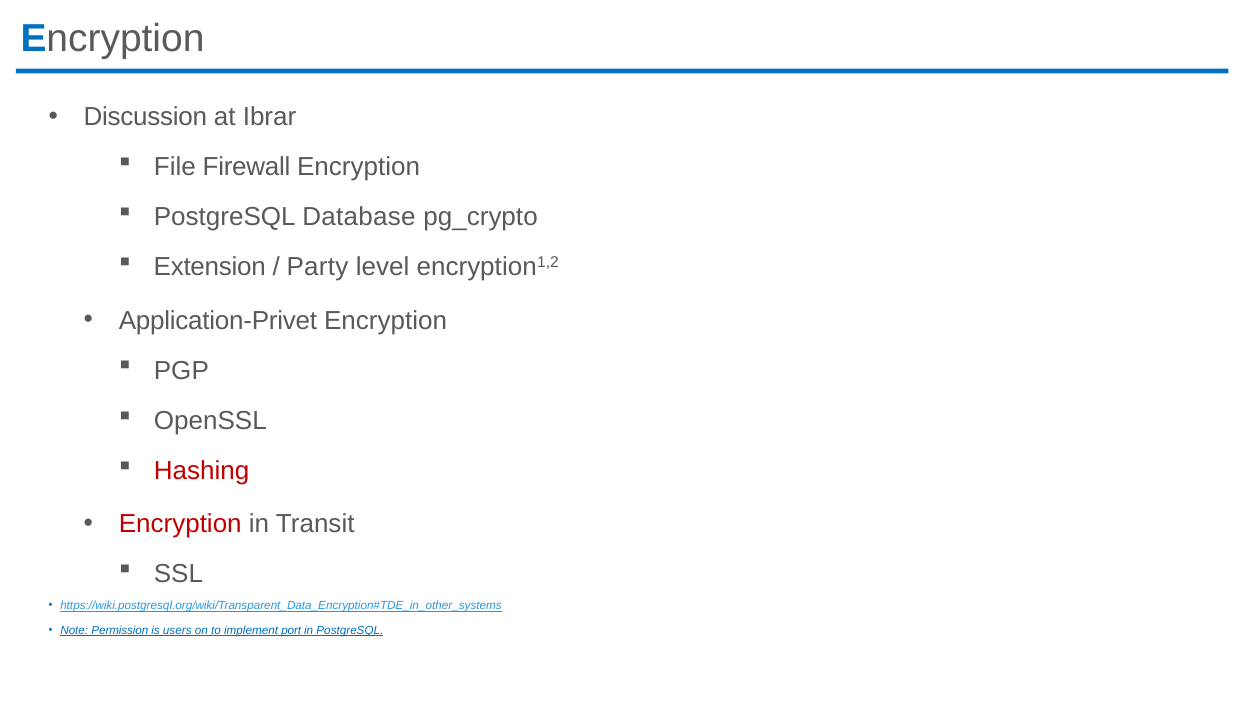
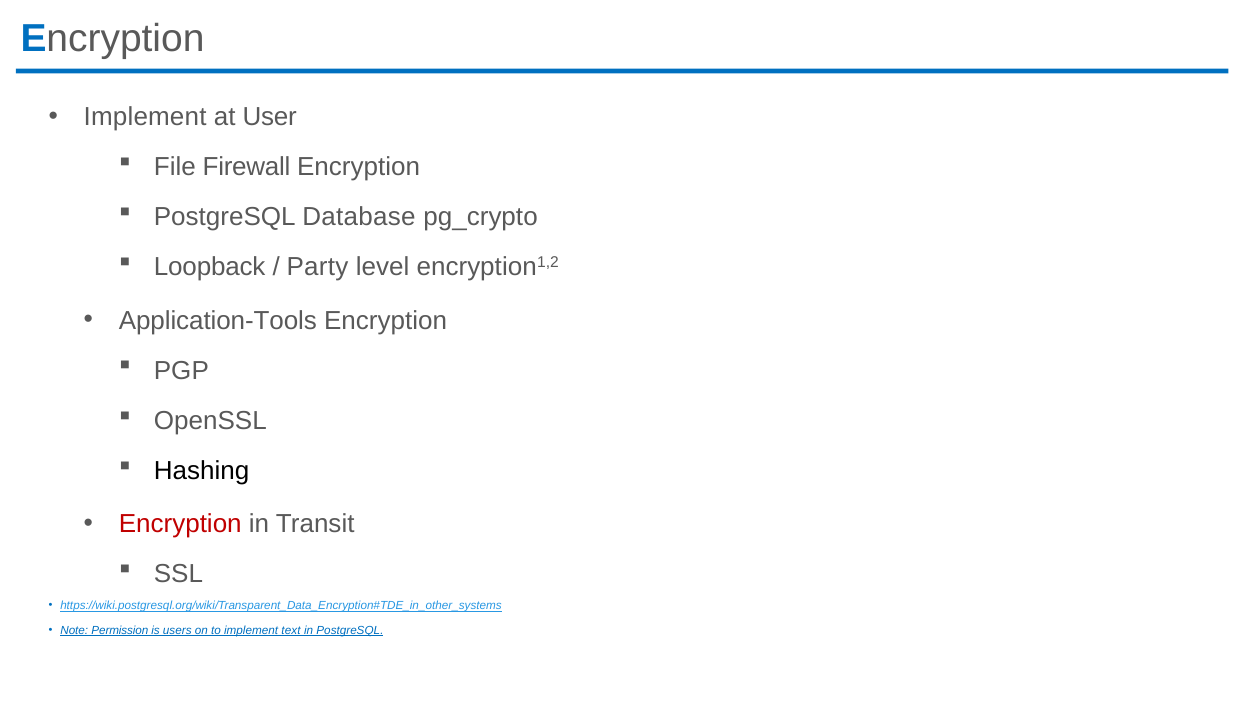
Discussion at (145, 117): Discussion -> Implement
Ibrar: Ibrar -> User
Extension: Extension -> Loopback
Application-Privet: Application-Privet -> Application-Tools
Hashing colour: red -> black
port: port -> text
